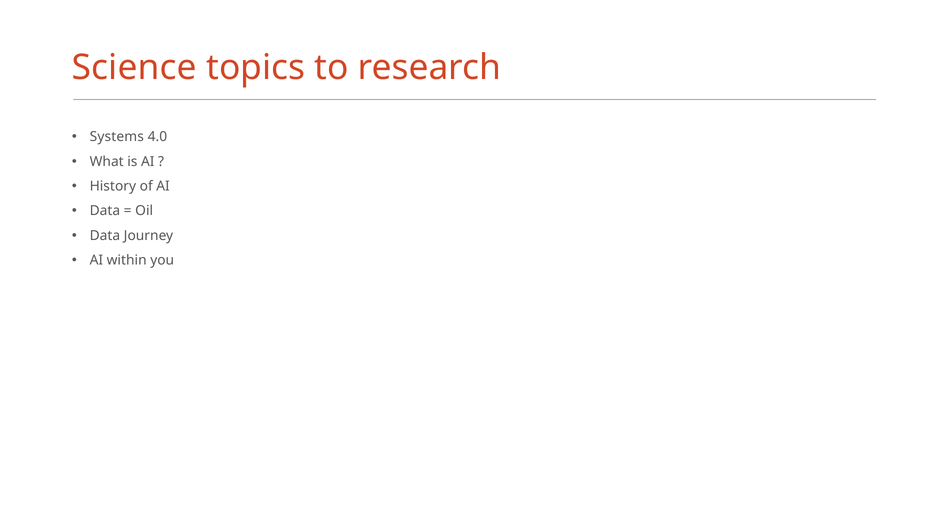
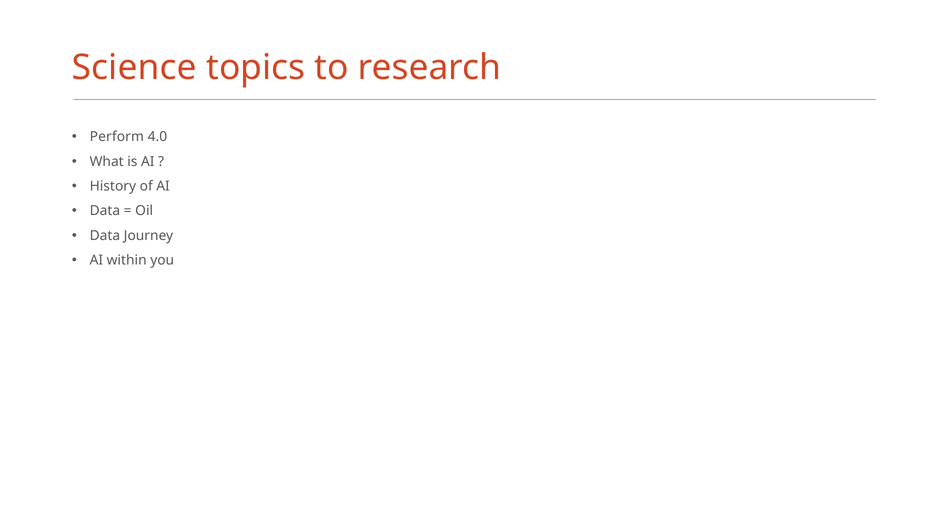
Systems: Systems -> Perform
